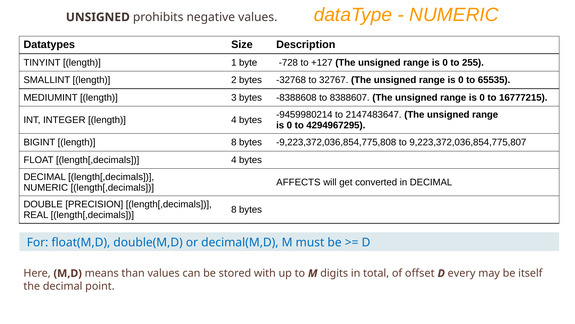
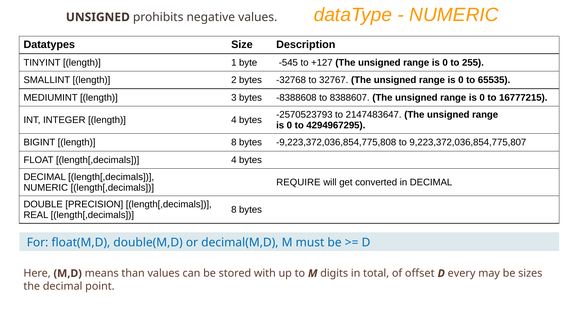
-728: -728 -> -545
-9459980214: -9459980214 -> -2570523793
AFFECTS: AFFECTS -> REQUIRE
itself: itself -> sizes
